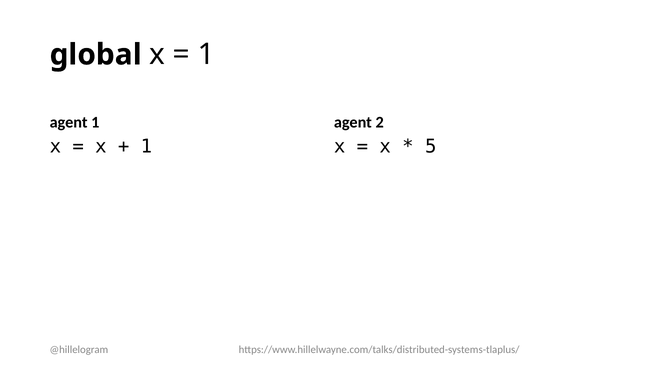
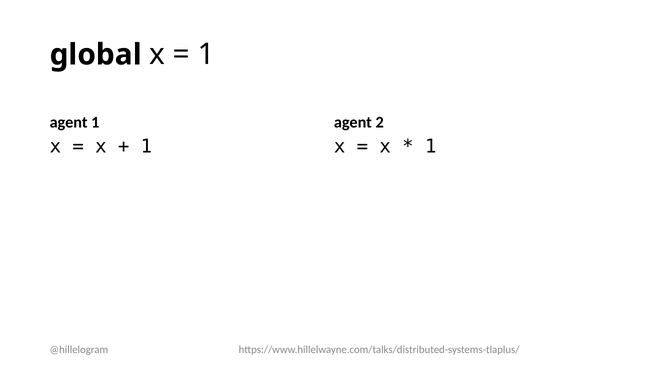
5 at (431, 146): 5 -> 1
